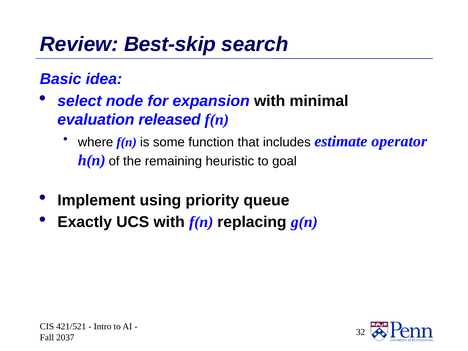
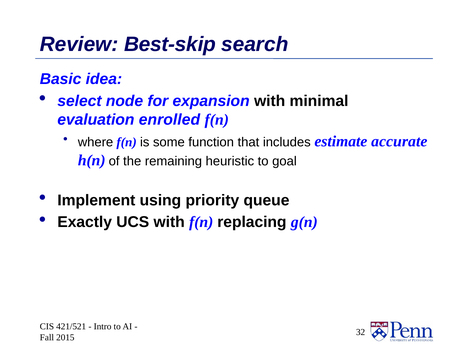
released: released -> enrolled
operator: operator -> accurate
2037: 2037 -> 2015
